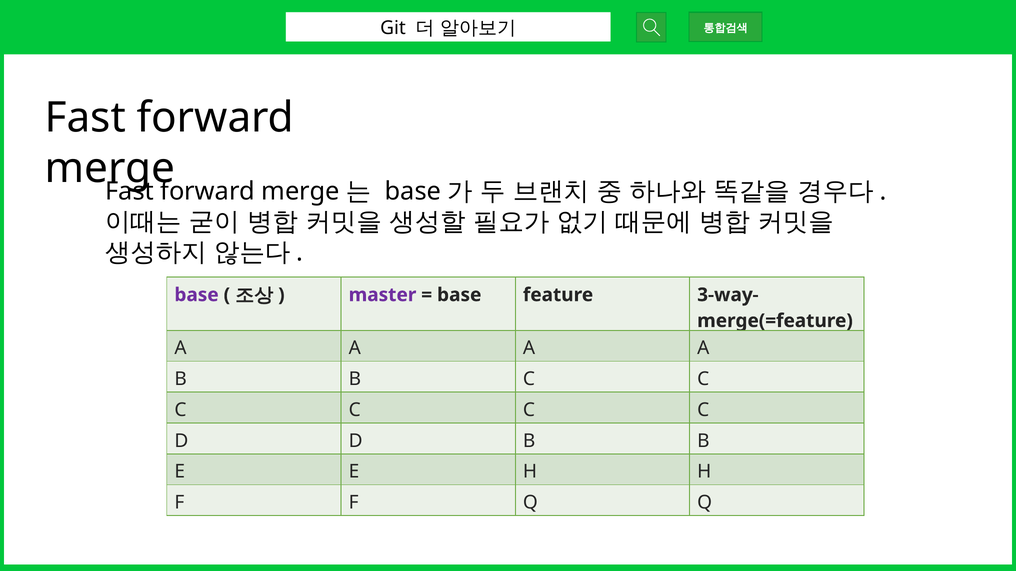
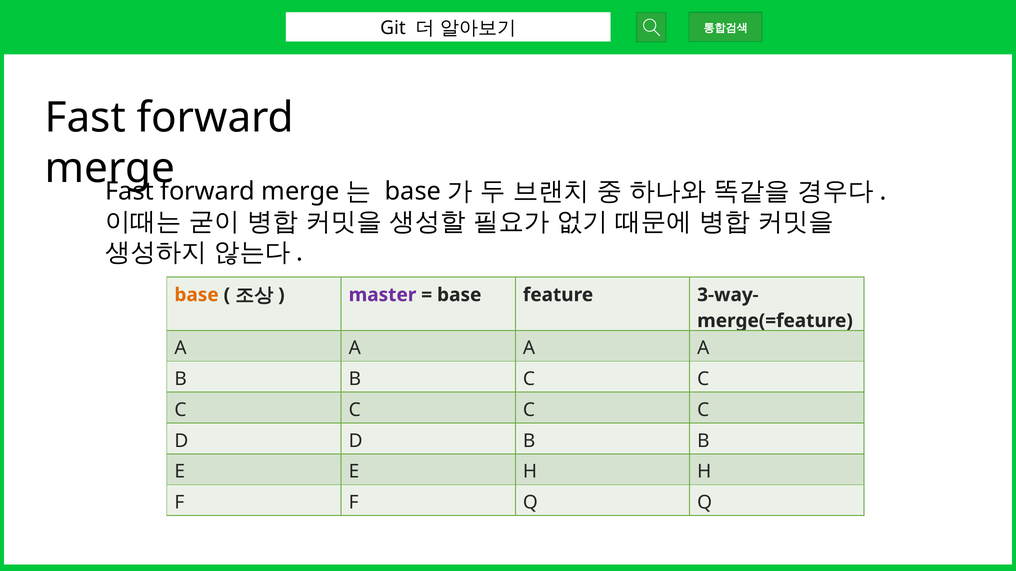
base at (197, 295) colour: purple -> orange
